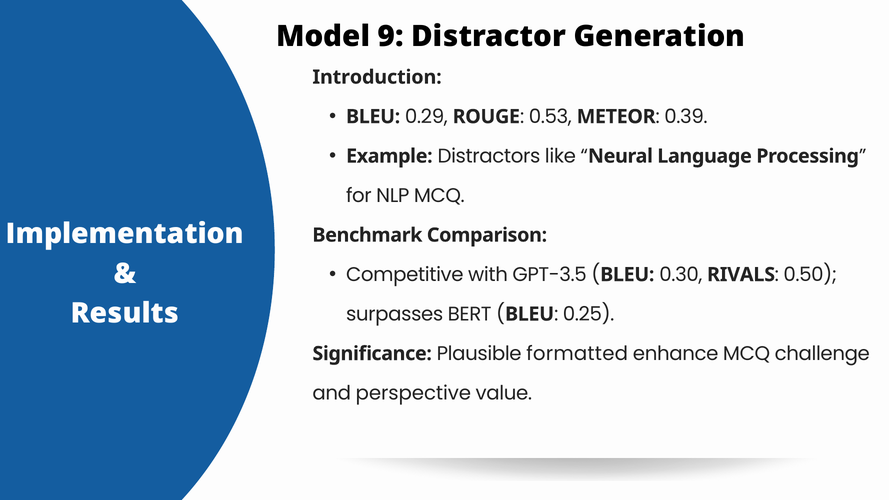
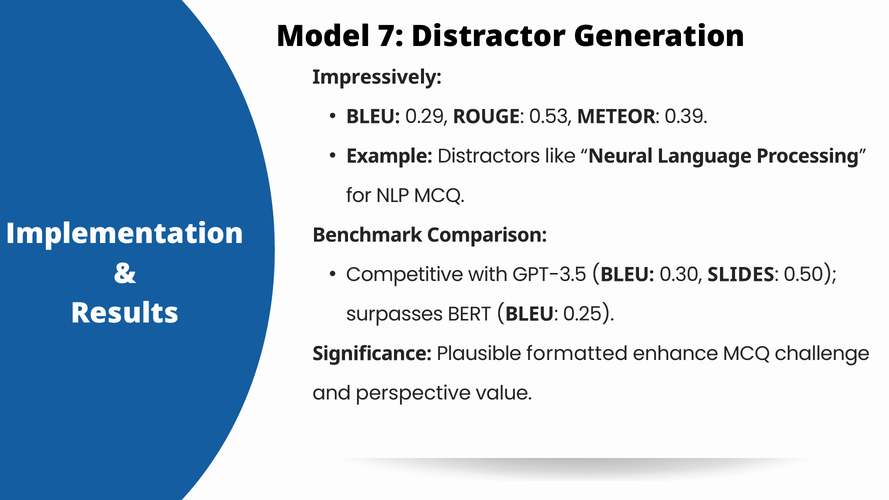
9: 9 -> 7
Introduction: Introduction -> Impressively
RIVALS: RIVALS -> SLIDES
